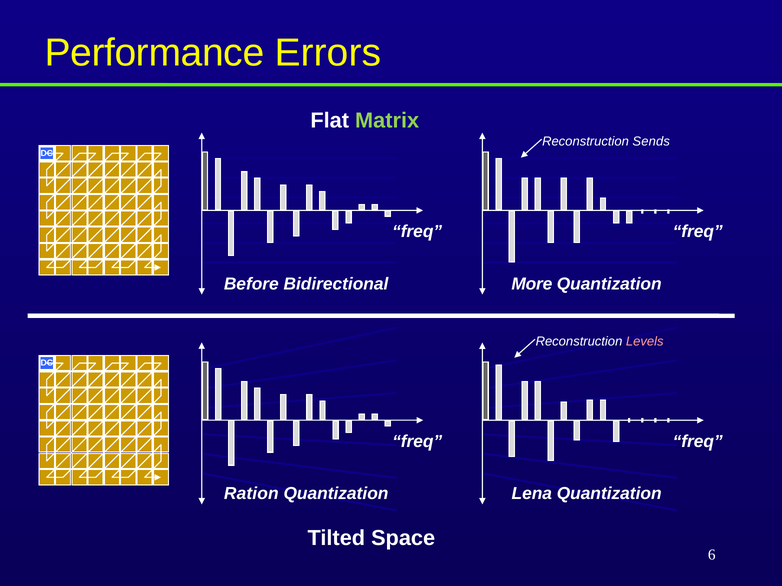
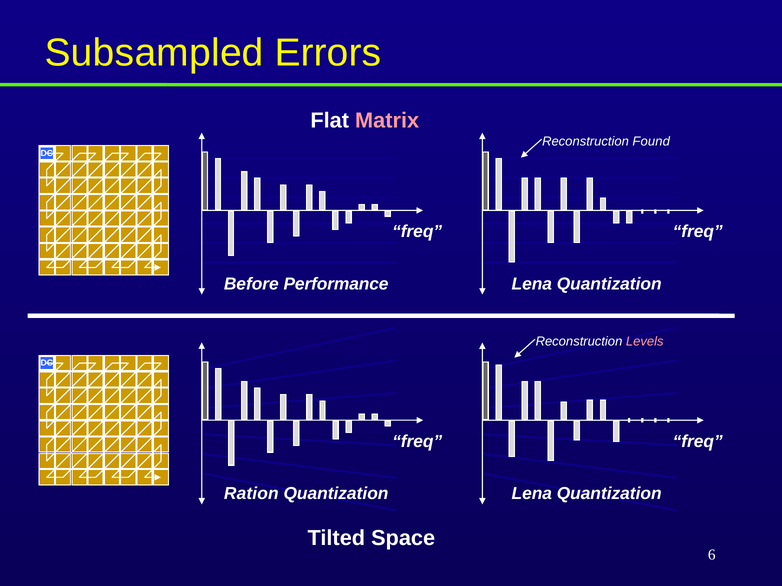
Performance: Performance -> Subsampled
Matrix colour: light green -> pink
Sends: Sends -> Found
Bidirectional: Bidirectional -> Performance
More at (532, 284): More -> Lena
